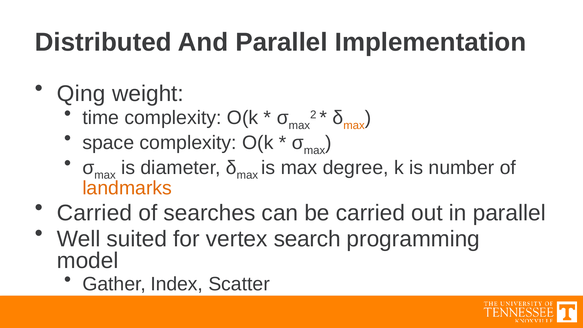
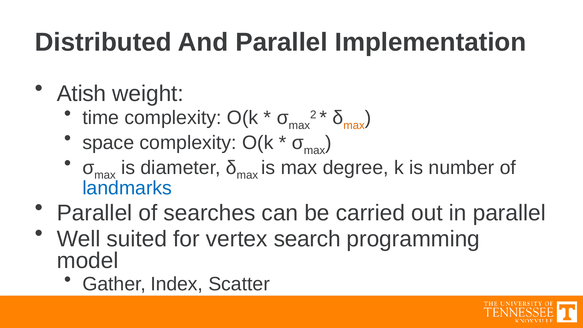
Qing: Qing -> Atish
landmarks colour: orange -> blue
Carried at (94, 213): Carried -> Parallel
